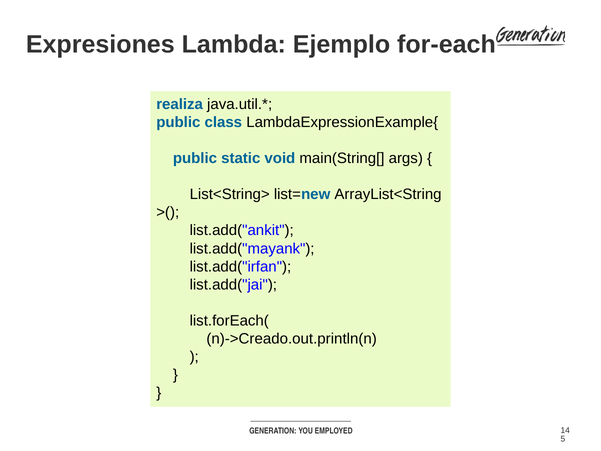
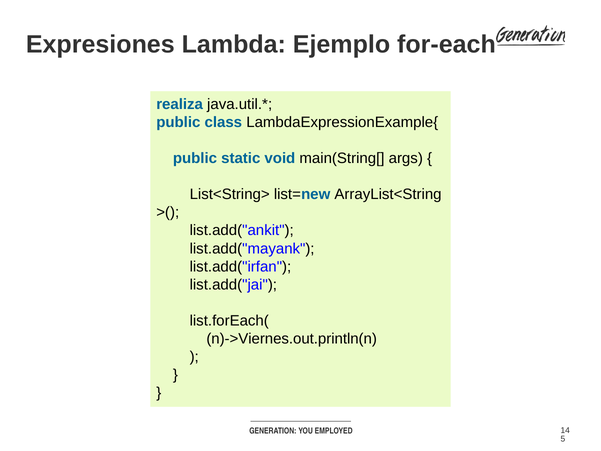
n)->Creado.out.println(n: n)->Creado.out.println(n -> n)->Viernes.out.println(n
